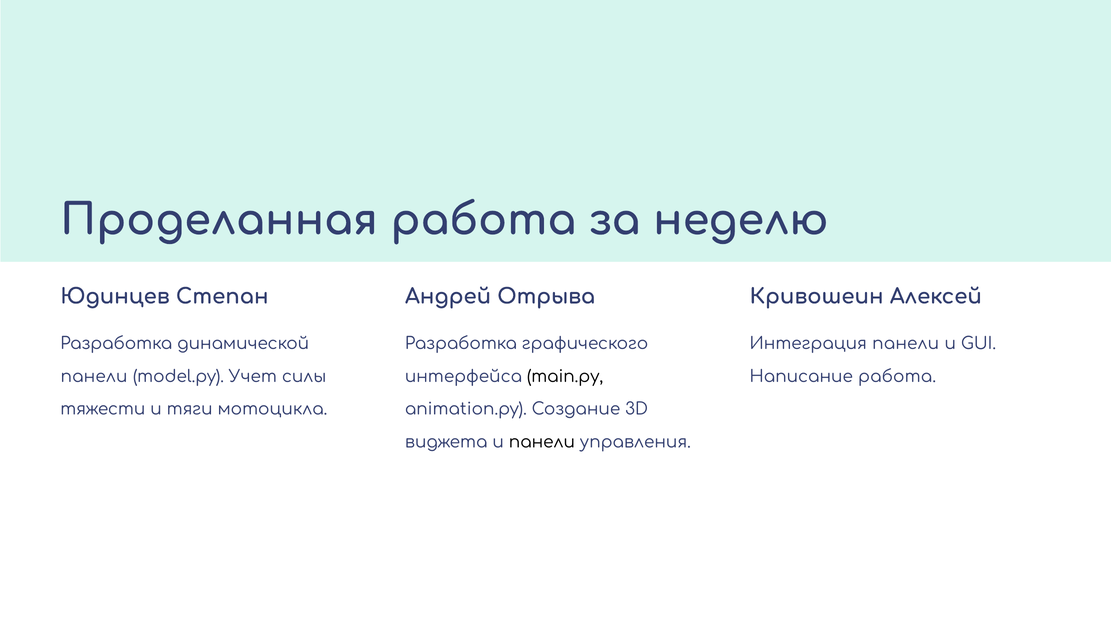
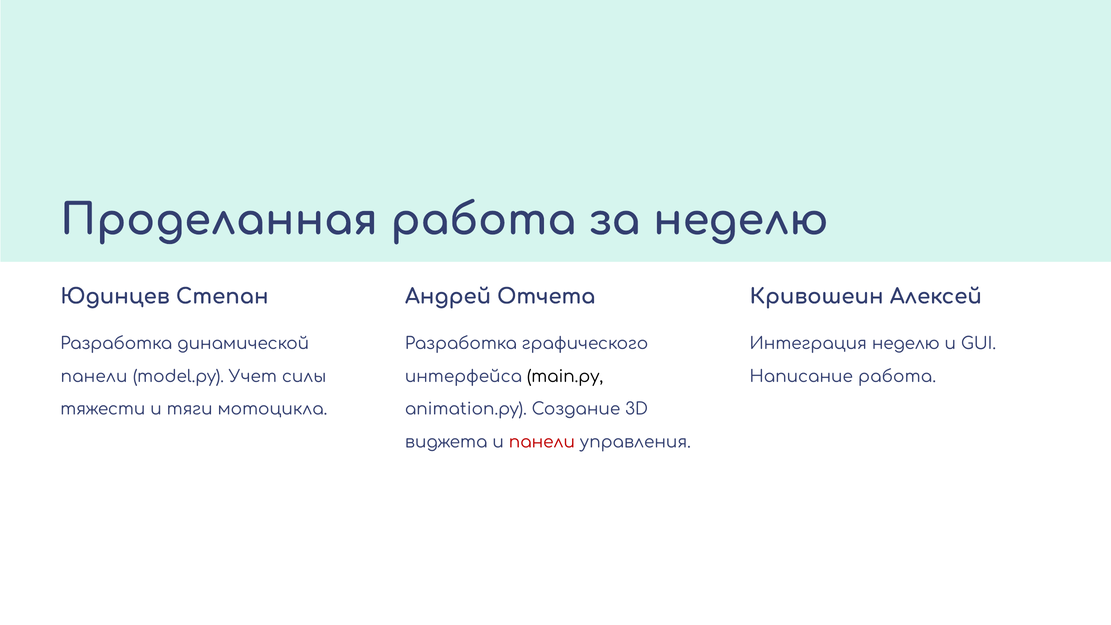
Отрыва: Отрыва -> Отчета
Интеграция панели: панели -> неделю
панели at (542, 442) colour: black -> red
